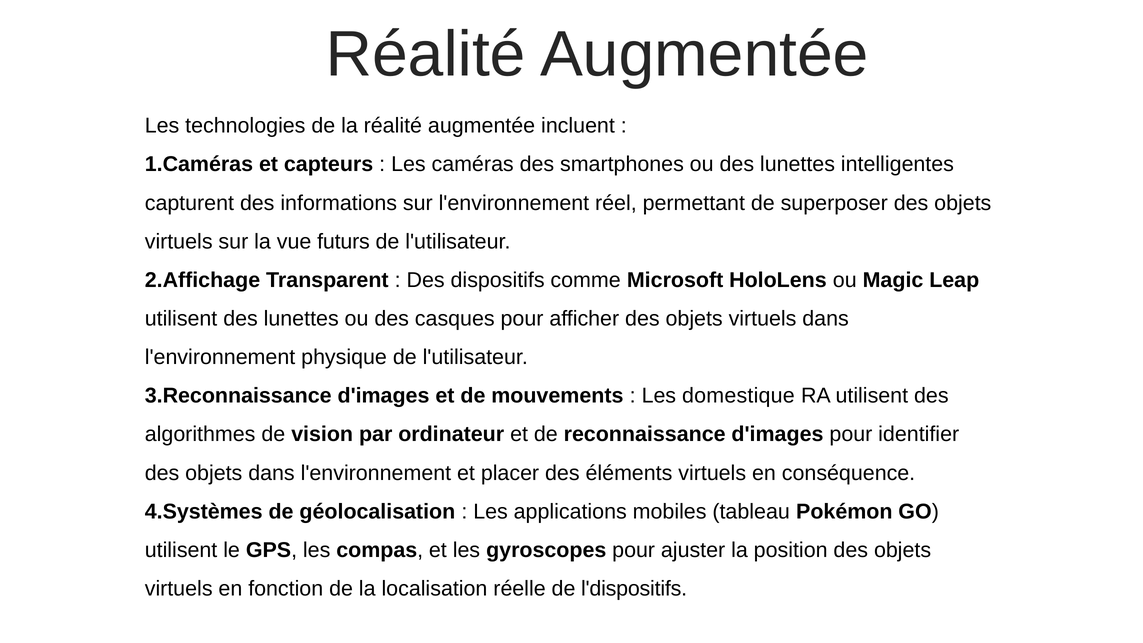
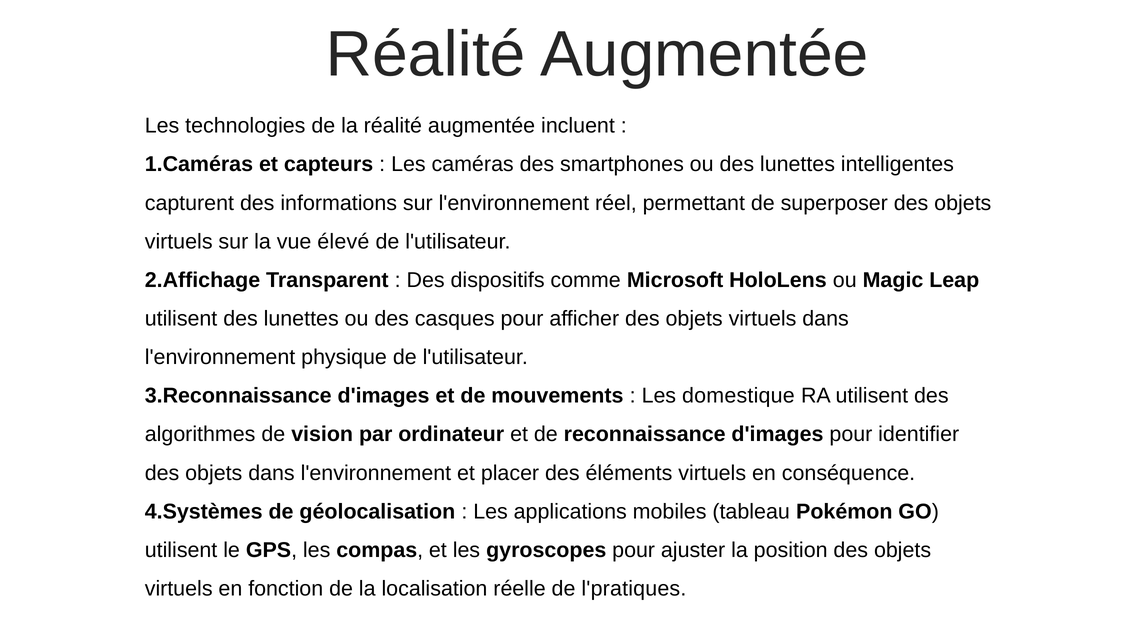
futurs: futurs -> élevé
l'dispositifs: l'dispositifs -> l'pratiques
